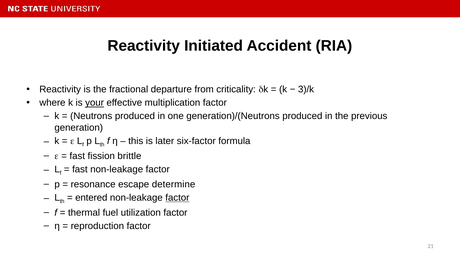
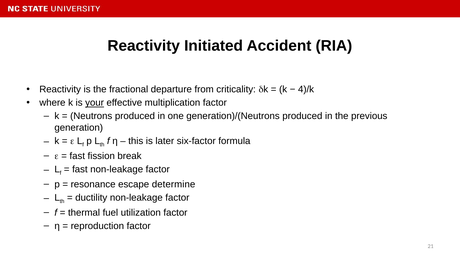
3)/k: 3)/k -> 4)/k
brittle: brittle -> break
entered: entered -> ductility
factor at (177, 198) underline: present -> none
